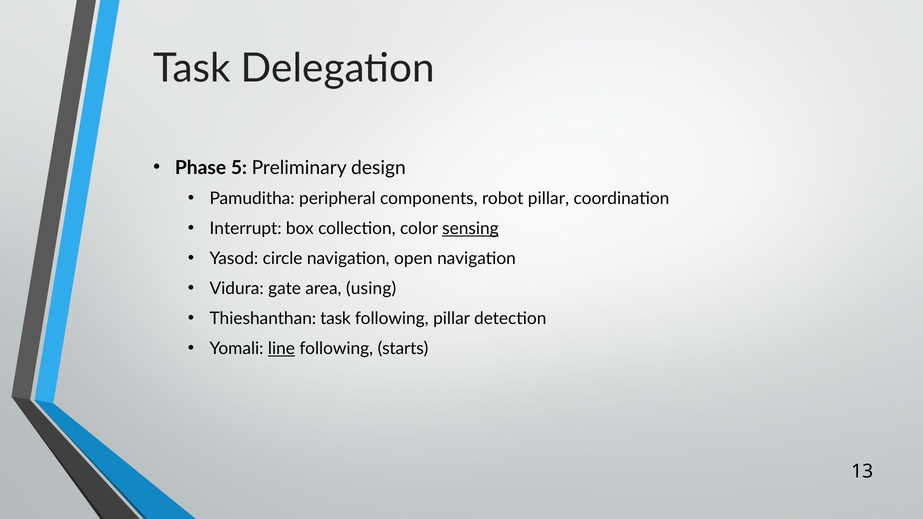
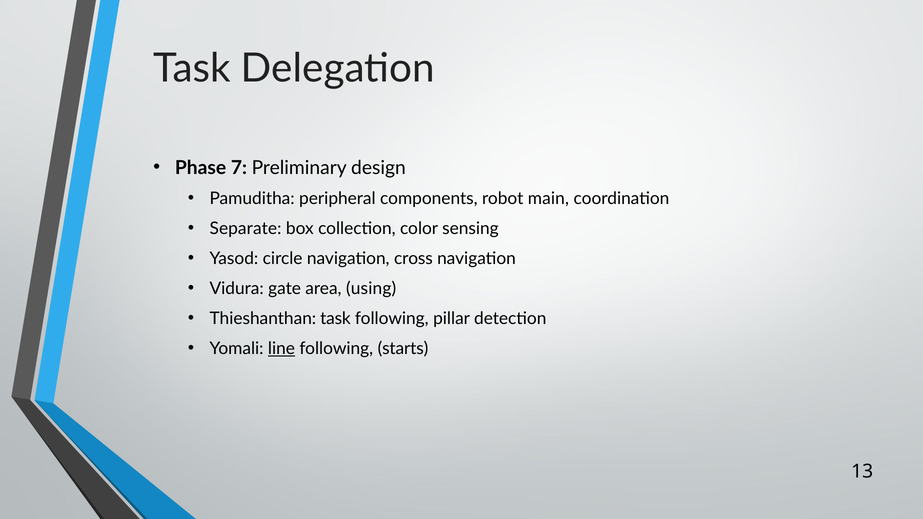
5: 5 -> 7
robot pillar: pillar -> main
Interrupt: Interrupt -> Separate
sensing underline: present -> none
open: open -> cross
